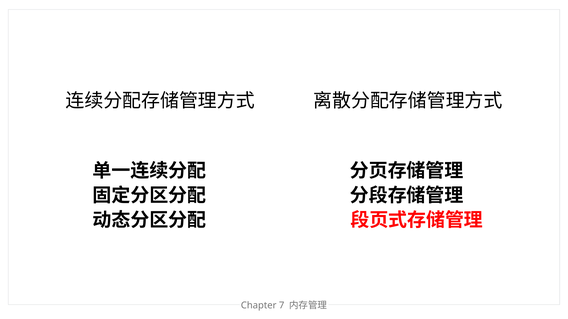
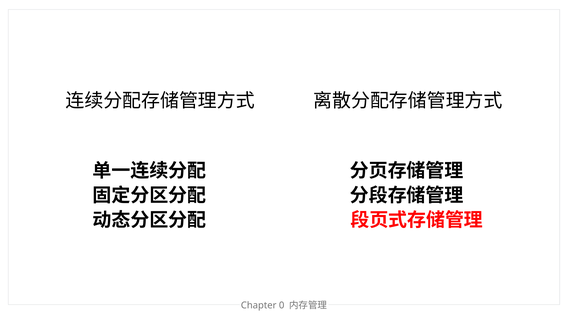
7: 7 -> 0
